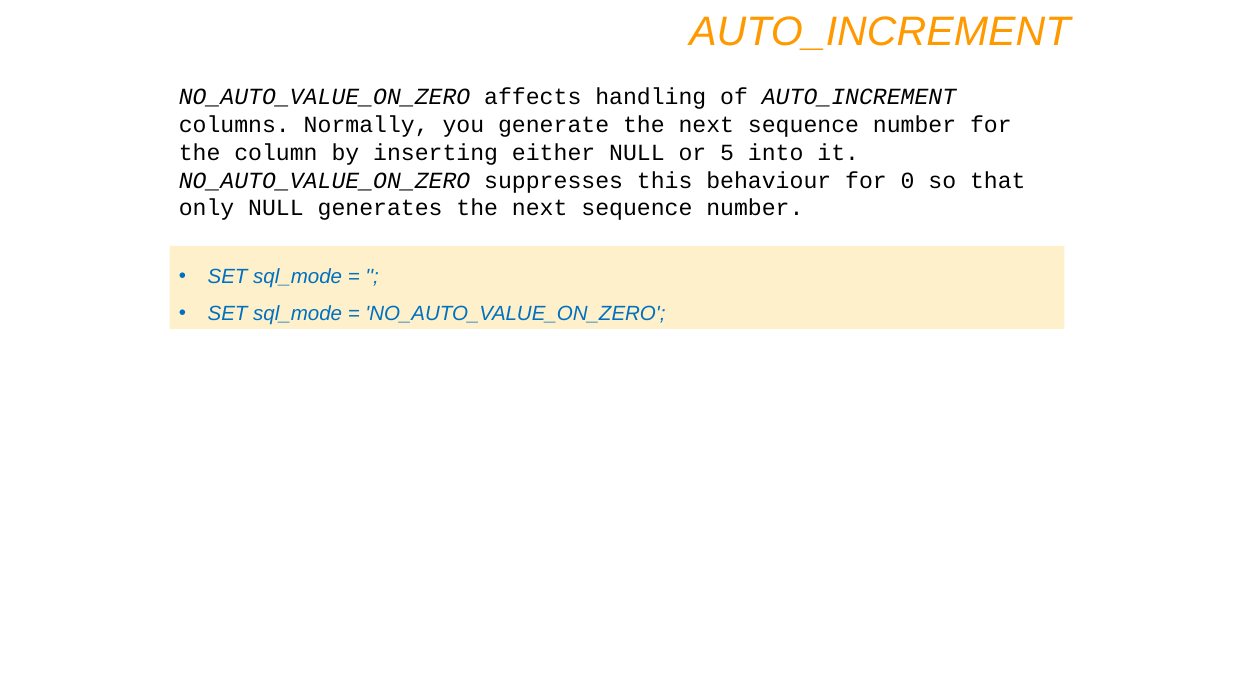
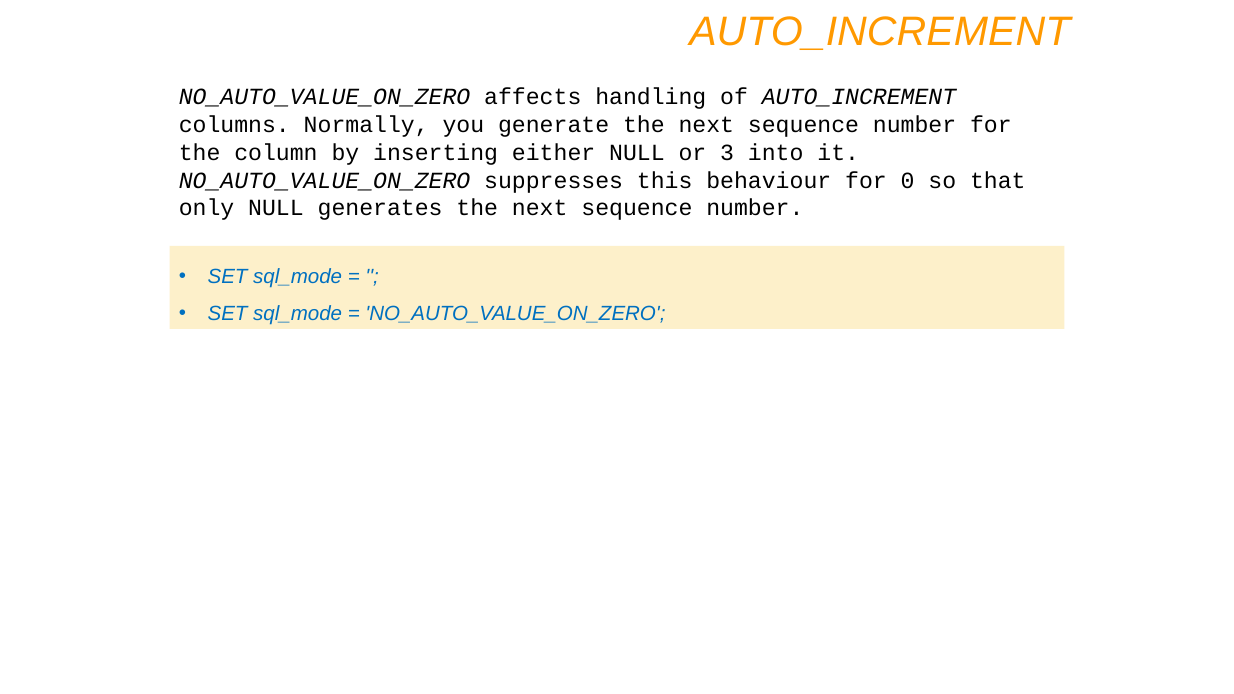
5: 5 -> 3
